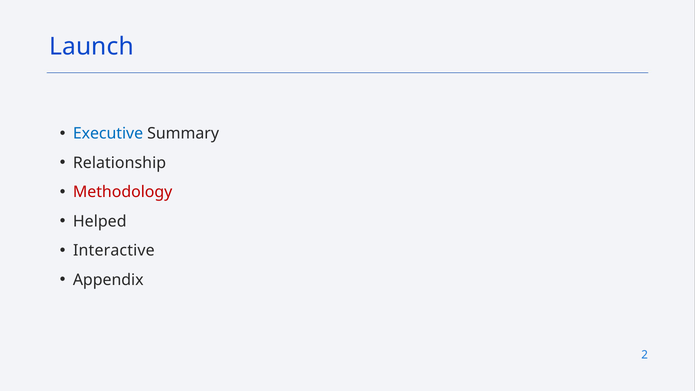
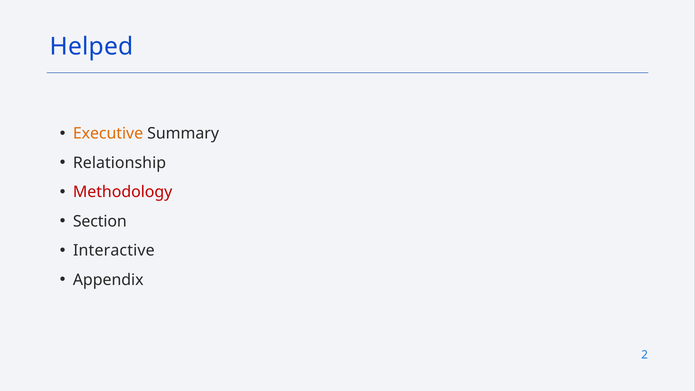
Launch: Launch -> Helped
Executive colour: blue -> orange
Helped: Helped -> Section
